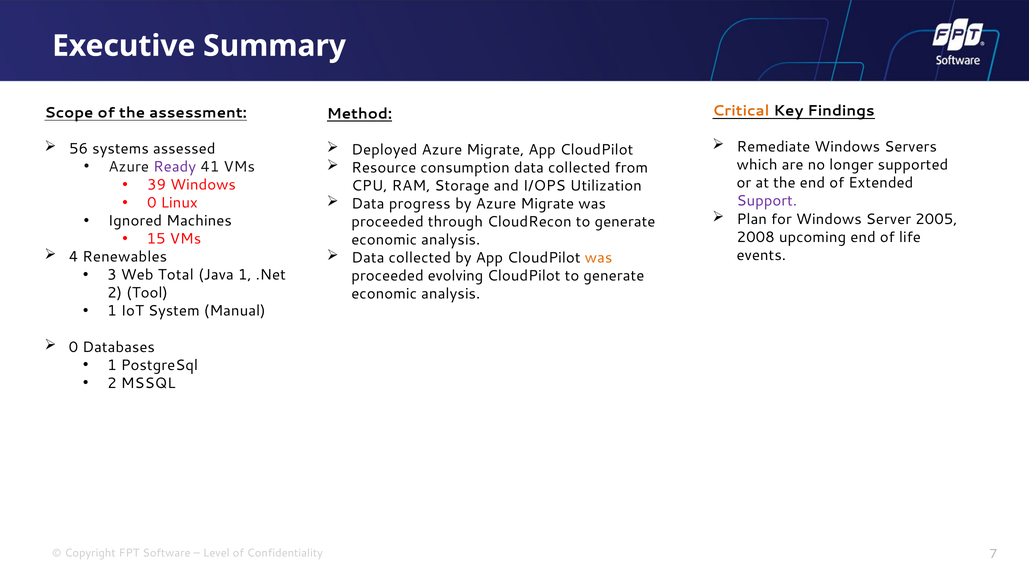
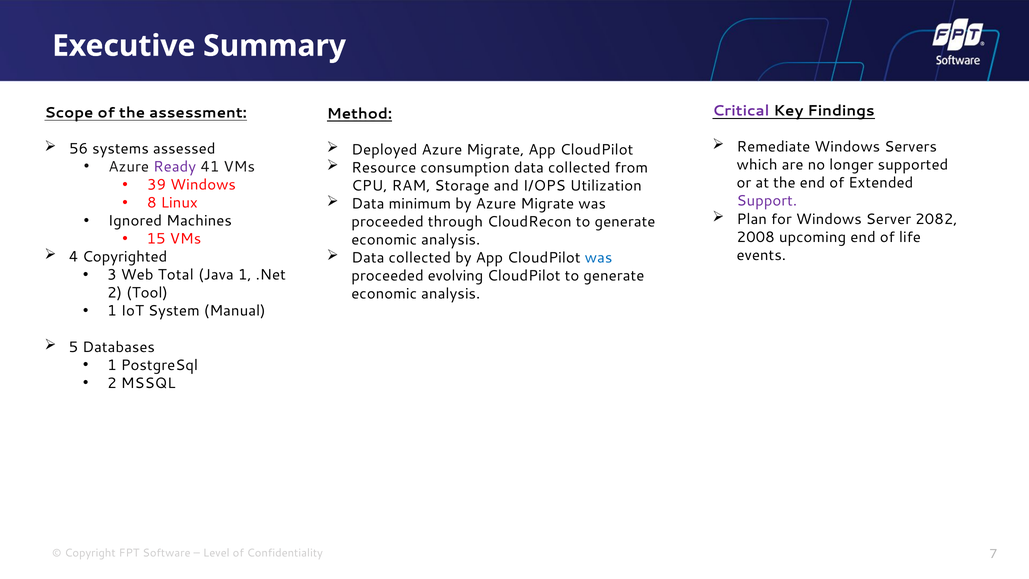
Critical colour: orange -> purple
0 at (152, 203): 0 -> 8
progress: progress -> minimum
2005: 2005 -> 2082
Renewables: Renewables -> Copyrighted
was at (599, 258) colour: orange -> blue
0 at (73, 347): 0 -> 5
